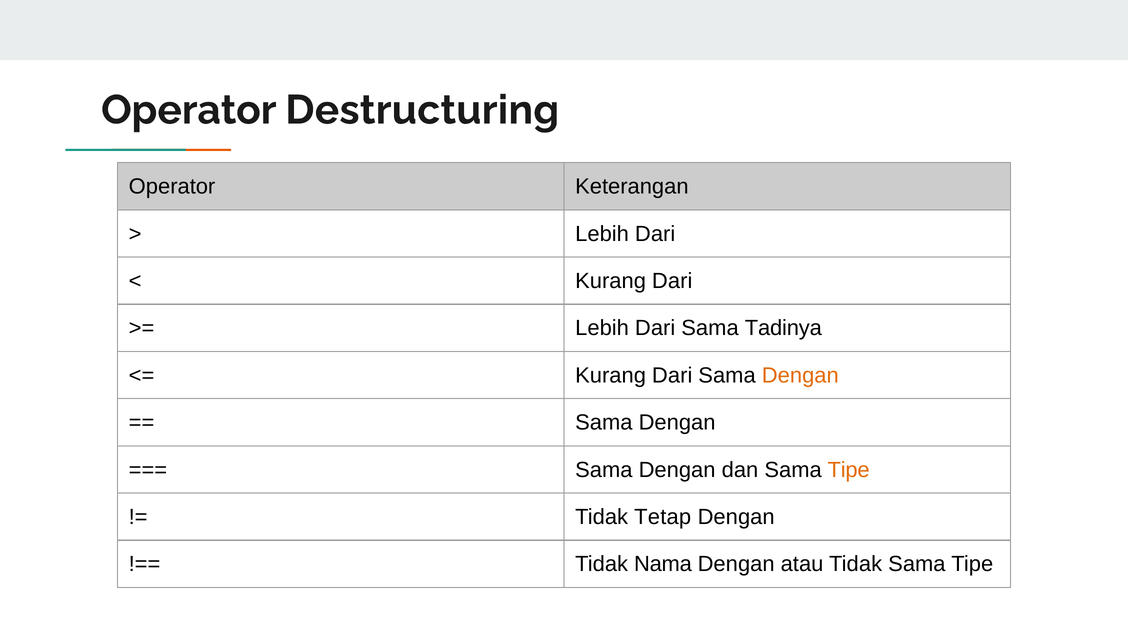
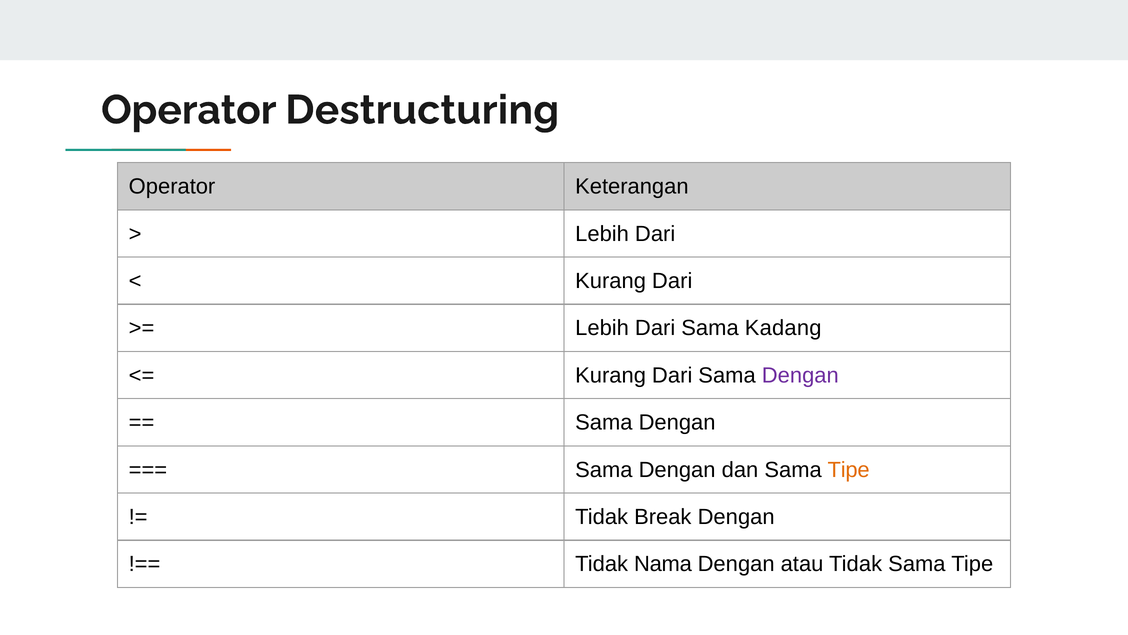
Tadinya: Tadinya -> Kadang
Dengan at (800, 375) colour: orange -> purple
Tetap: Tetap -> Break
